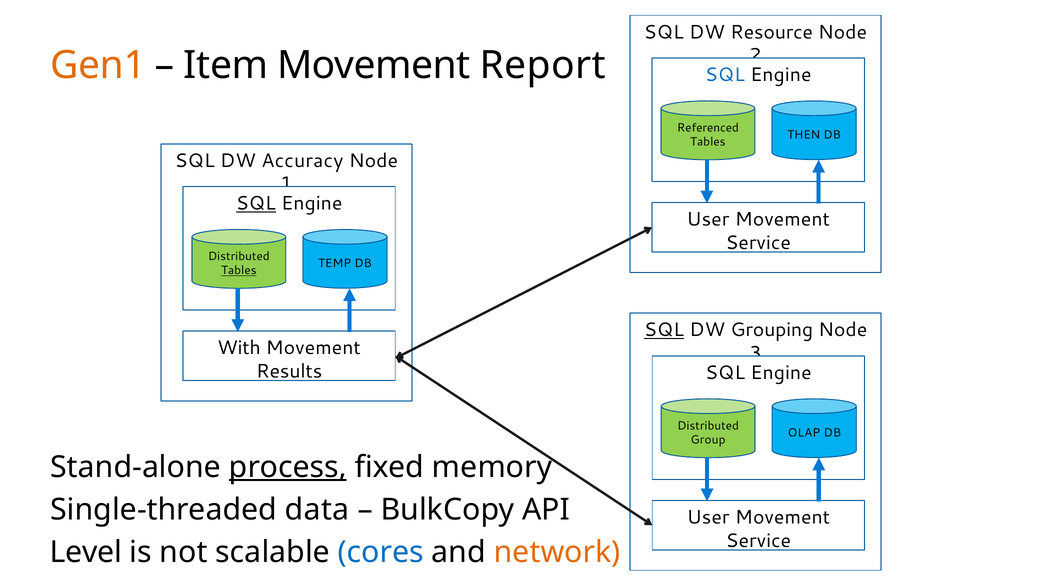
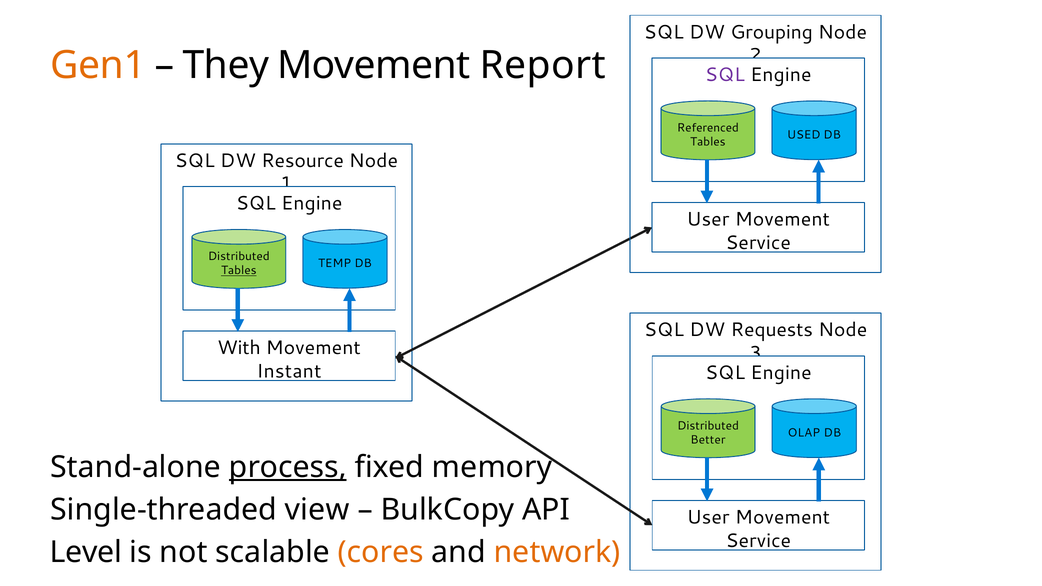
Resource: Resource -> Grouping
Item: Item -> They
SQL at (725, 75) colour: blue -> purple
THEN: THEN -> USED
Accuracy: Accuracy -> Resource
SQL at (256, 204) underline: present -> none
SQL at (664, 330) underline: present -> none
Grouping: Grouping -> Requests
Results: Results -> Instant
Group: Group -> Better
data: data -> view
cores colour: blue -> orange
